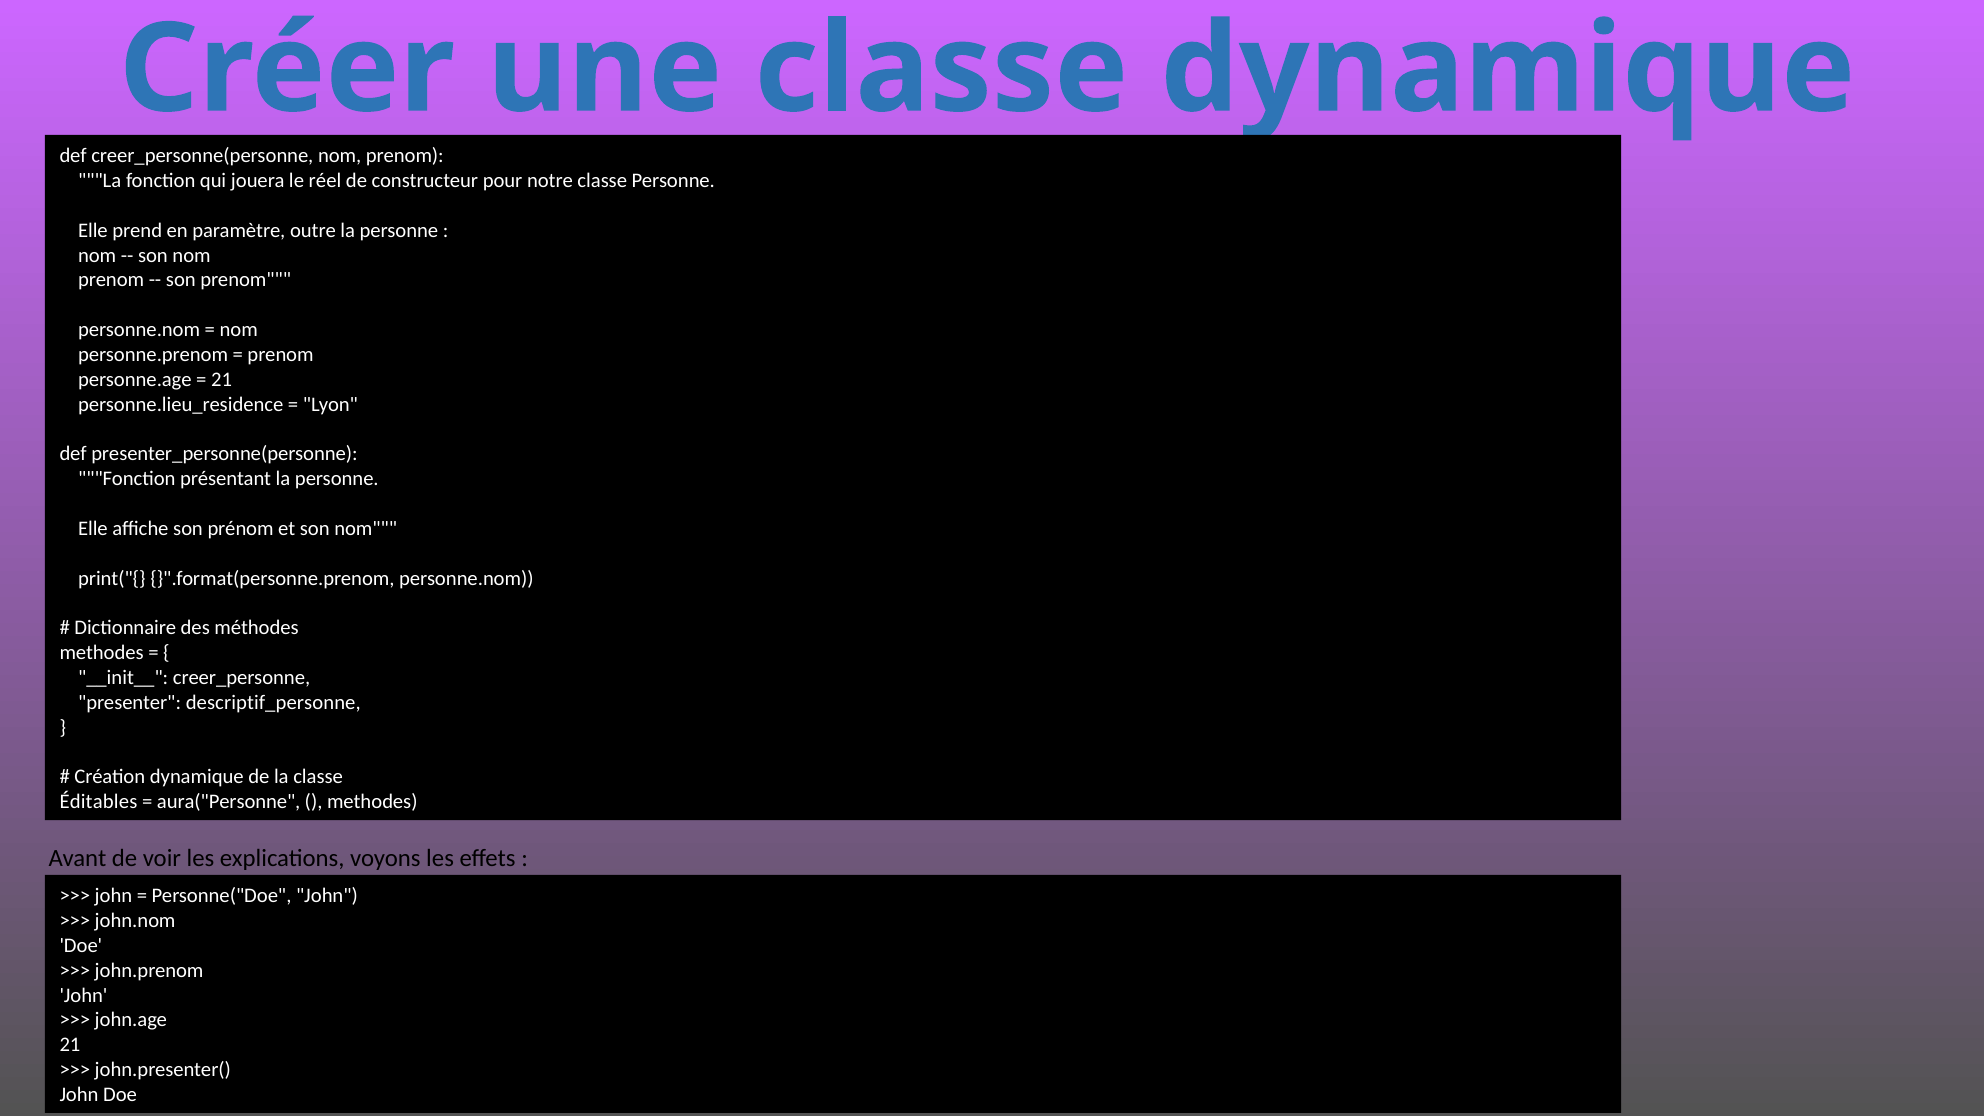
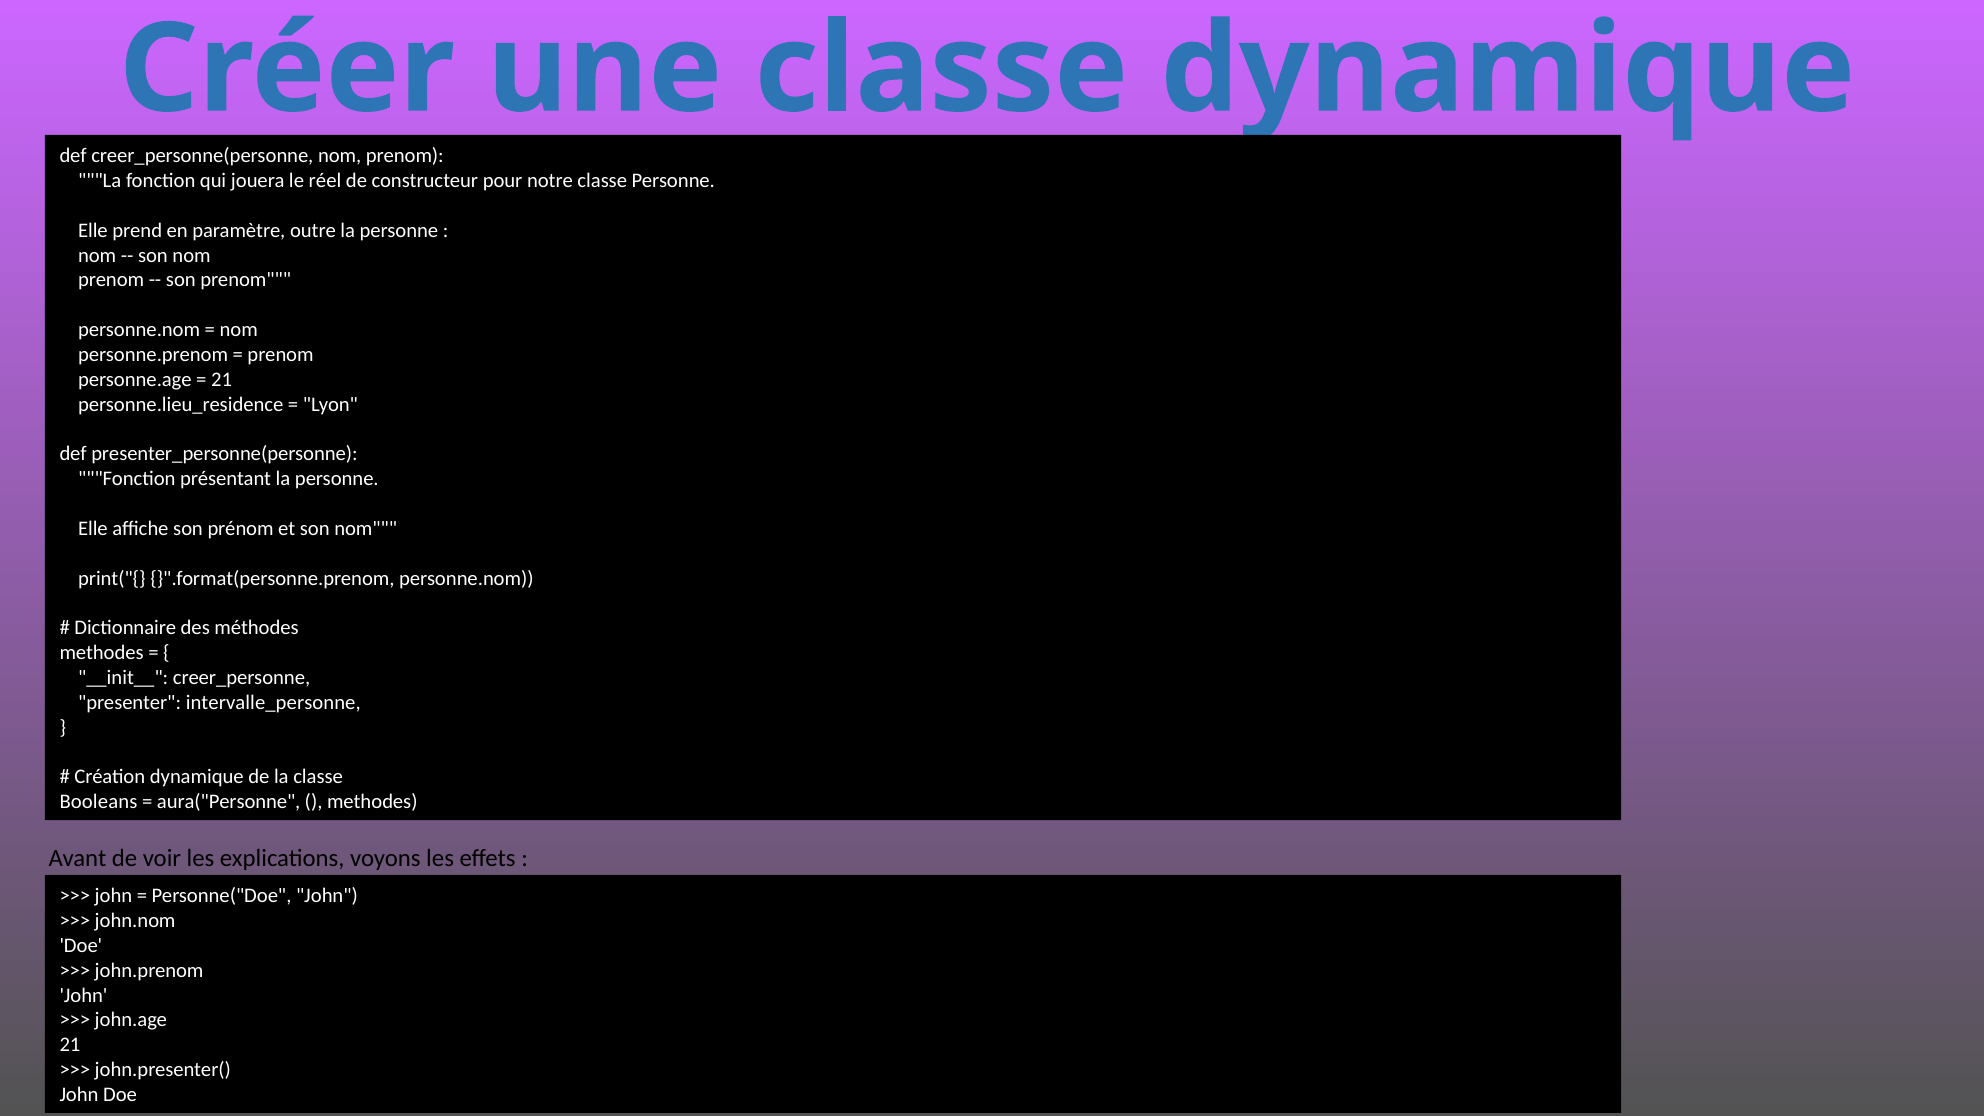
descriptif_personne: descriptif_personne -> intervalle_personne
Éditables: Éditables -> Booleans
